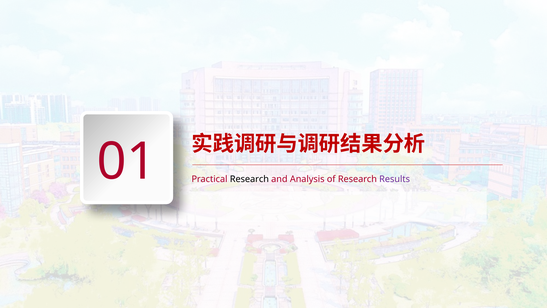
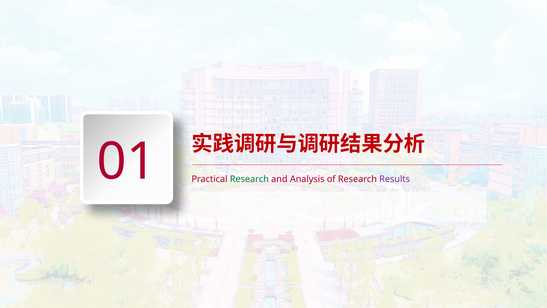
Research at (249, 179) colour: black -> green
